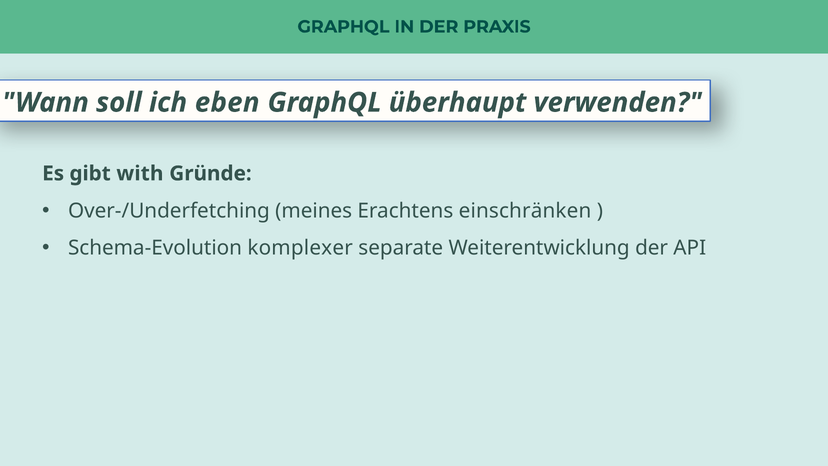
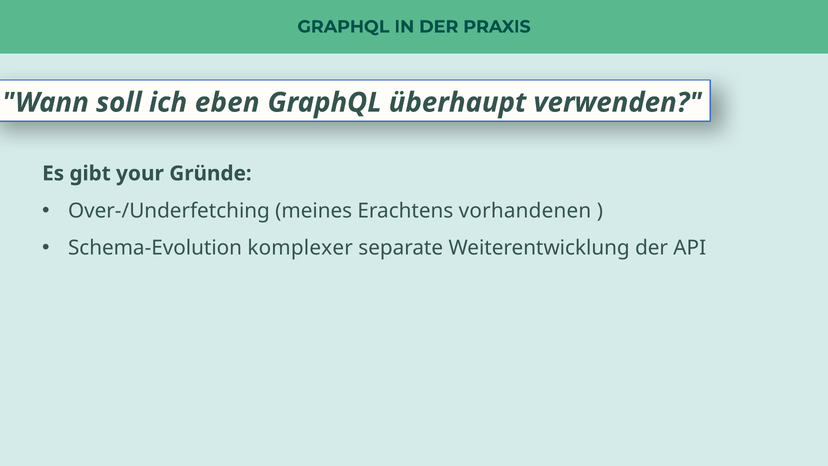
with: with -> your
einschränken: einschränken -> vorhandenen
